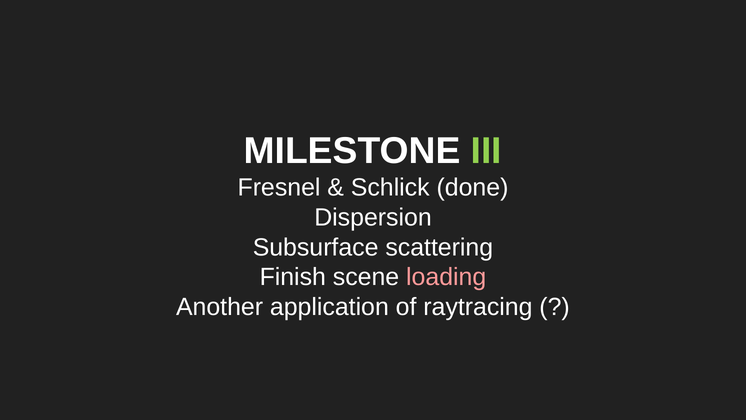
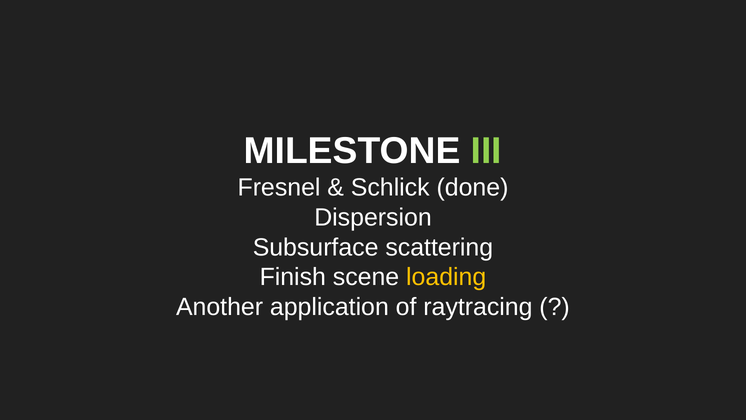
loading colour: pink -> yellow
